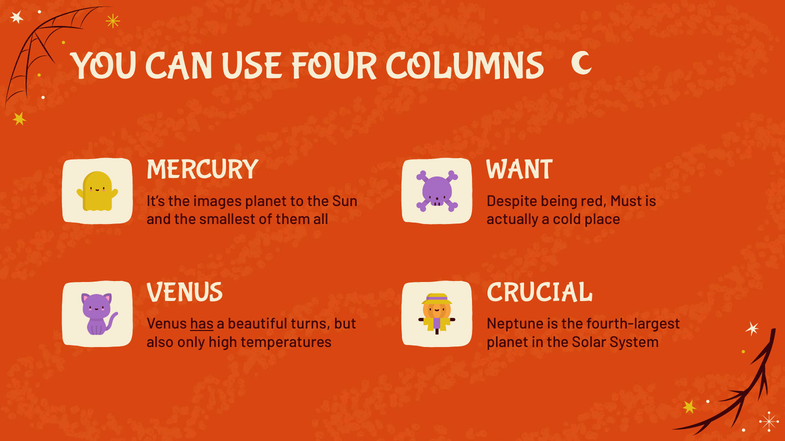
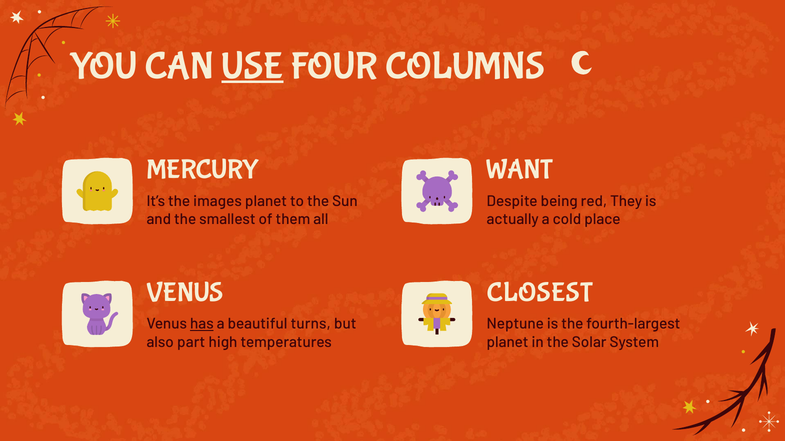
USE underline: none -> present
Must: Must -> They
CRUCIAL: CRUCIAL -> CLOSEST
only: only -> part
